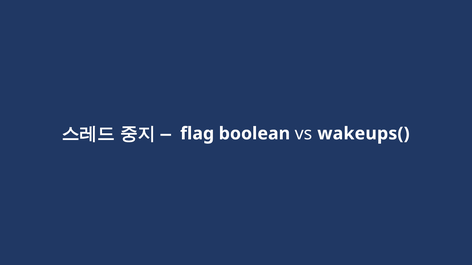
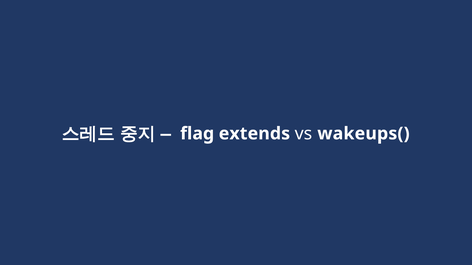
boolean: boolean -> extends
